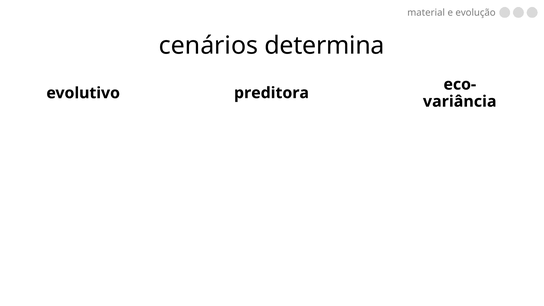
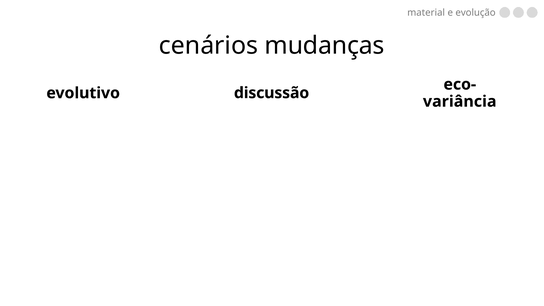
determina: determina -> mudanças
preditora: preditora -> discussão
